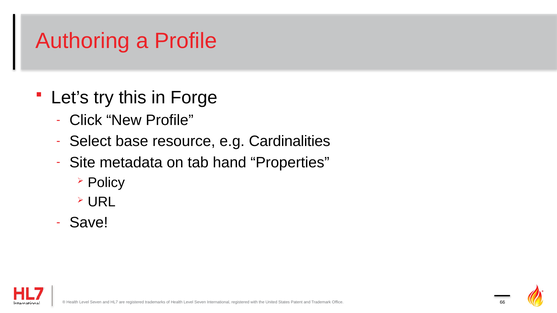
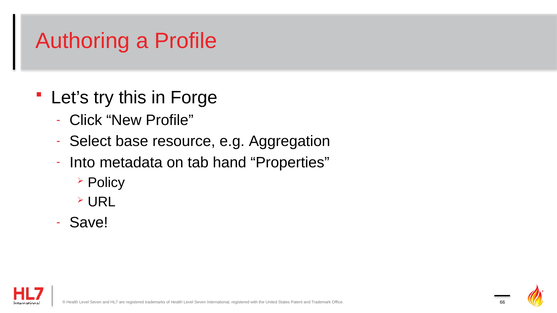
Cardinalities: Cardinalities -> Aggregation
Site: Site -> Into
